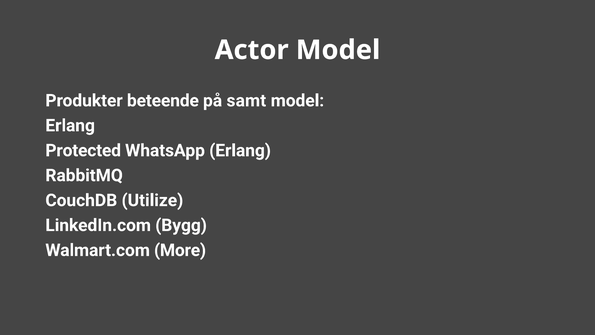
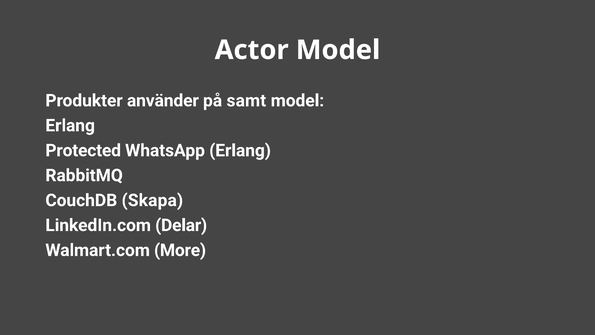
beteende: beteende -> använder
Utilize: Utilize -> Skapa
Bygg: Bygg -> Delar
